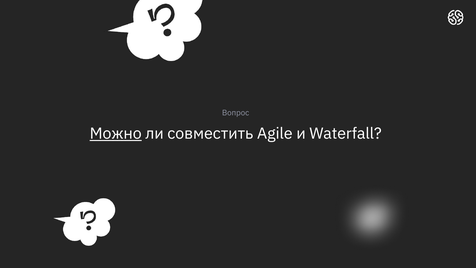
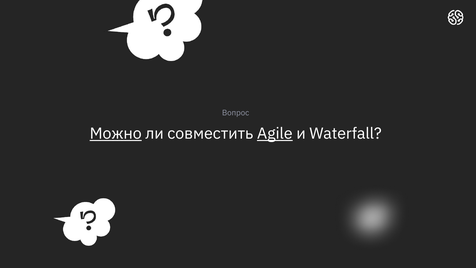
Agile underline: none -> present
